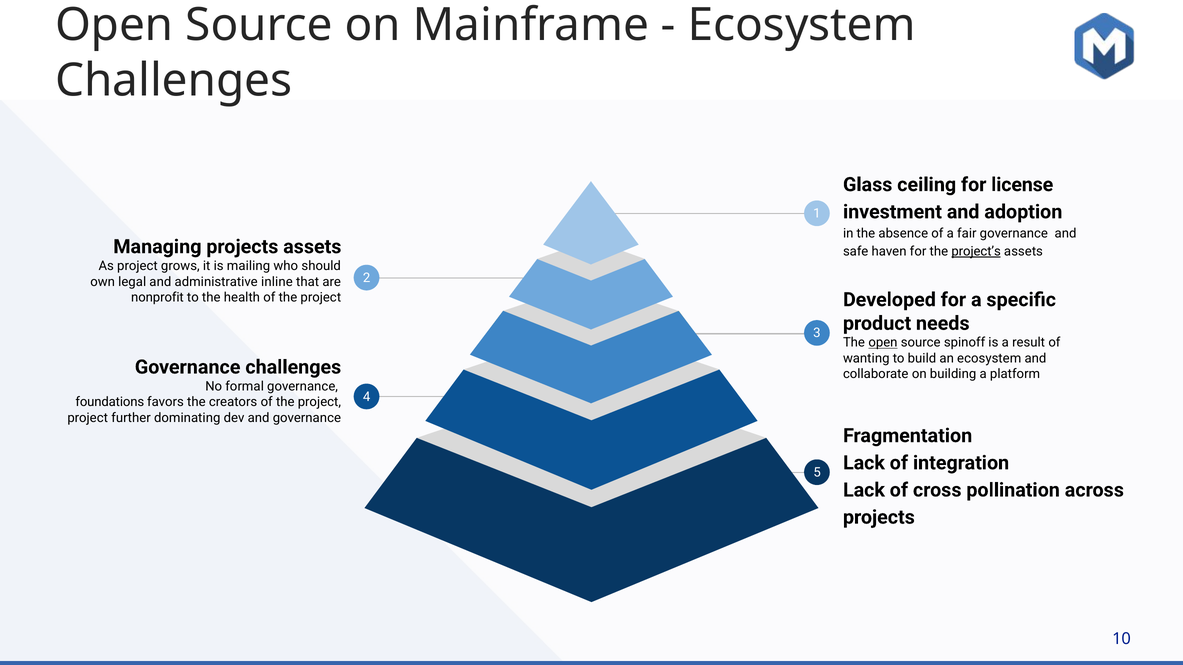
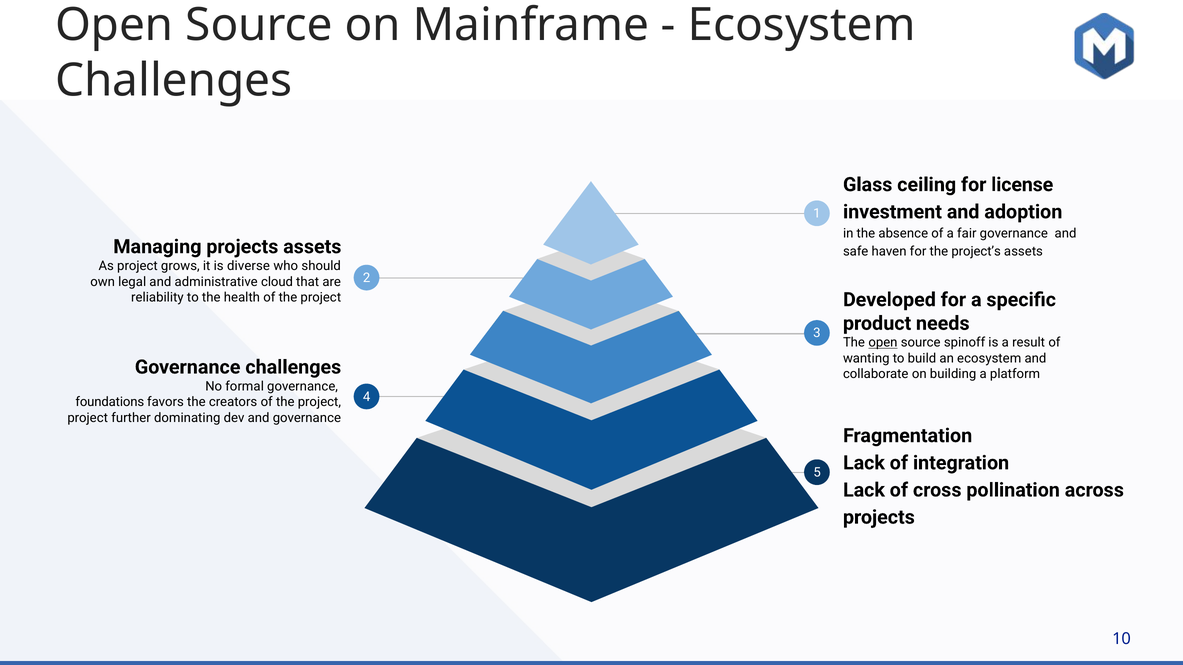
project’s underline: present -> none
mailing: mailing -> diverse
inline: inline -> cloud
nonprofit: nonprofit -> reliability
